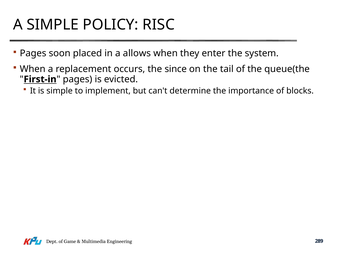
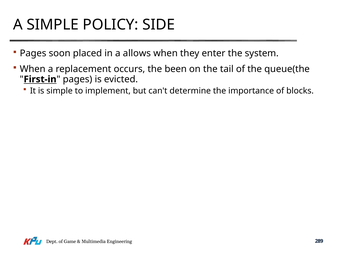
RISC: RISC -> SIDE
since: since -> been
